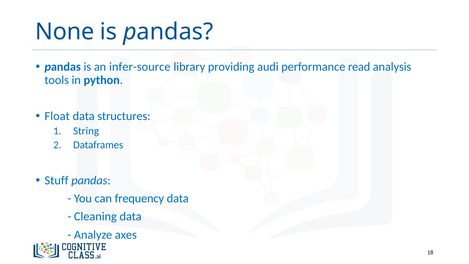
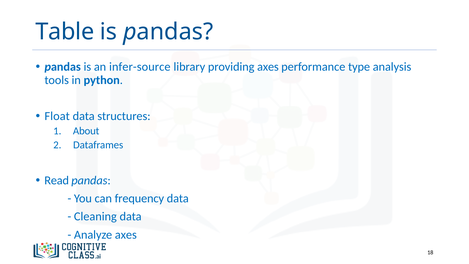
None: None -> Table
providing audi: audi -> axes
read: read -> type
String: String -> About
Stuff: Stuff -> Read
